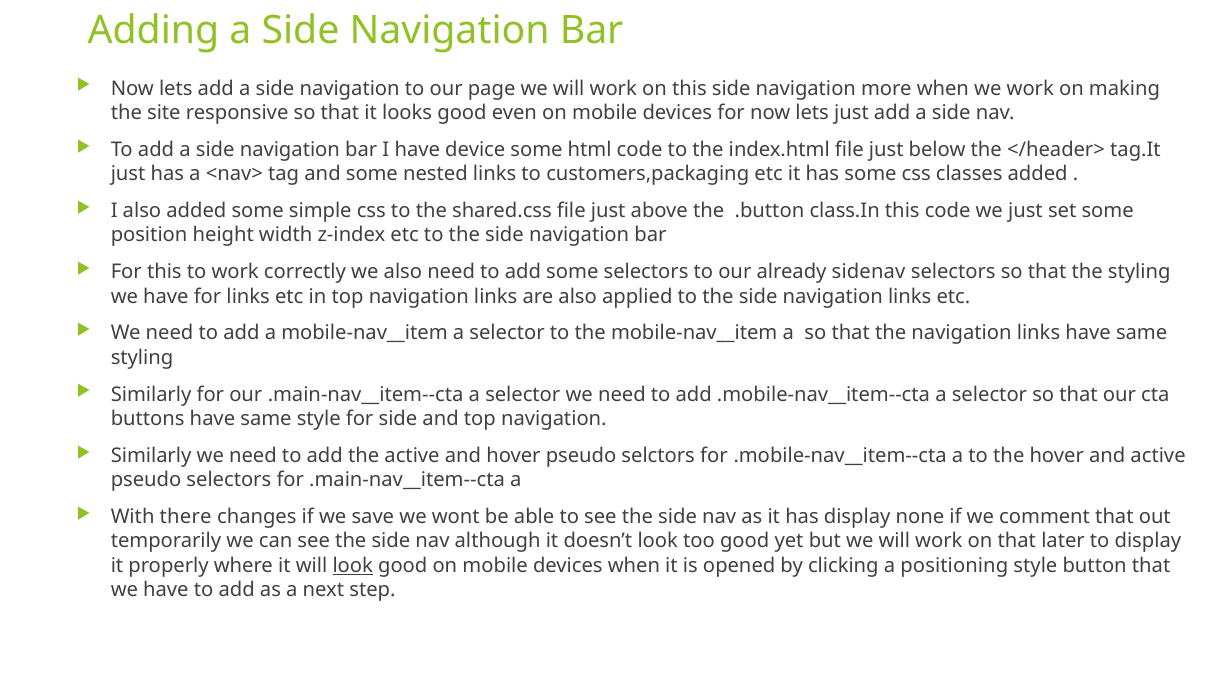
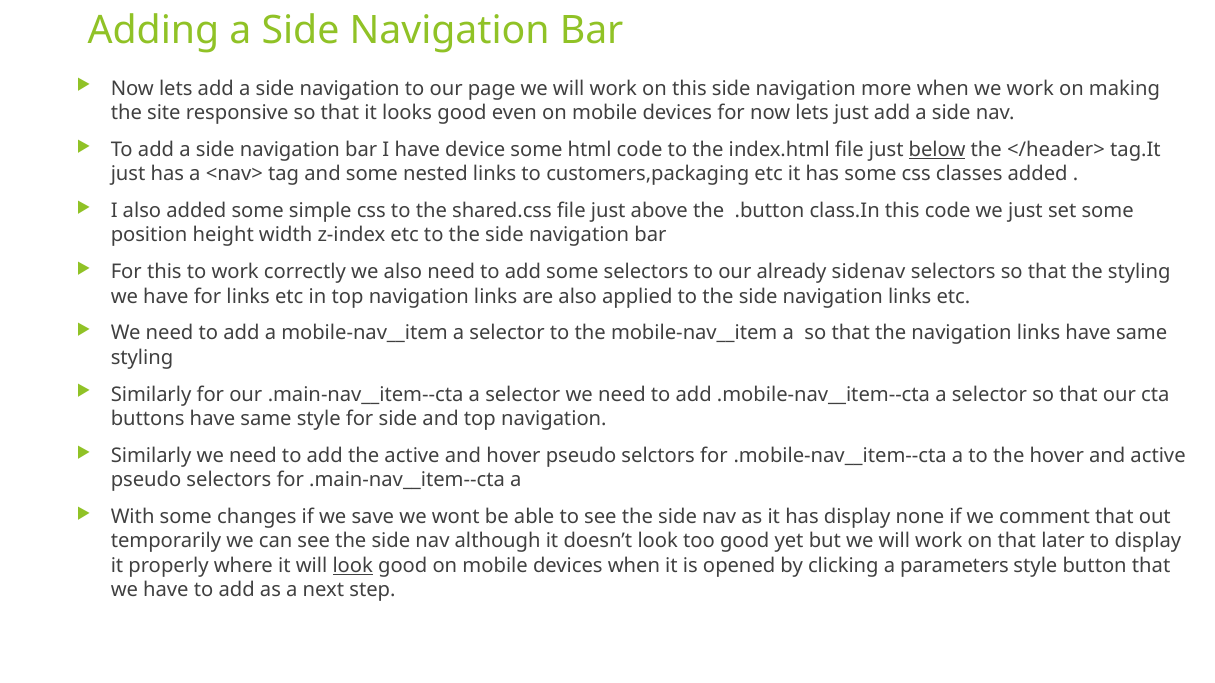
below underline: none -> present
With there: there -> some
positioning: positioning -> parameters
